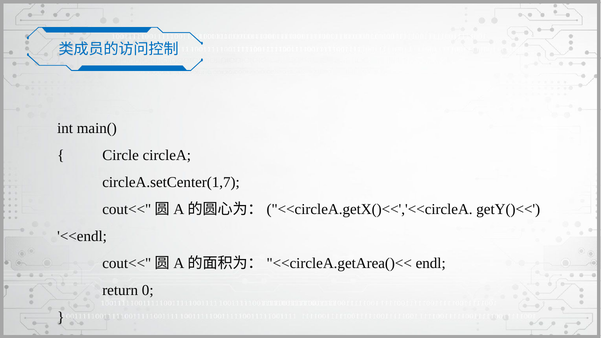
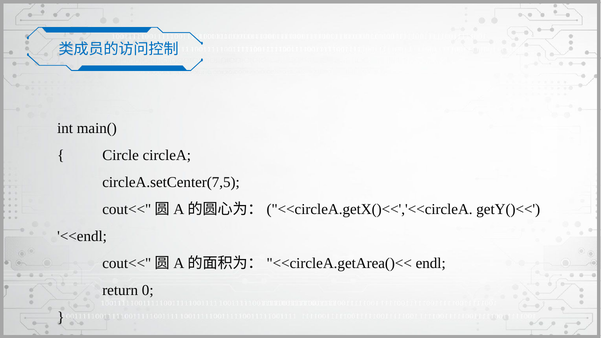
circleA.setCenter(1,7: circleA.setCenter(1,7 -> circleA.setCenter(7,5
